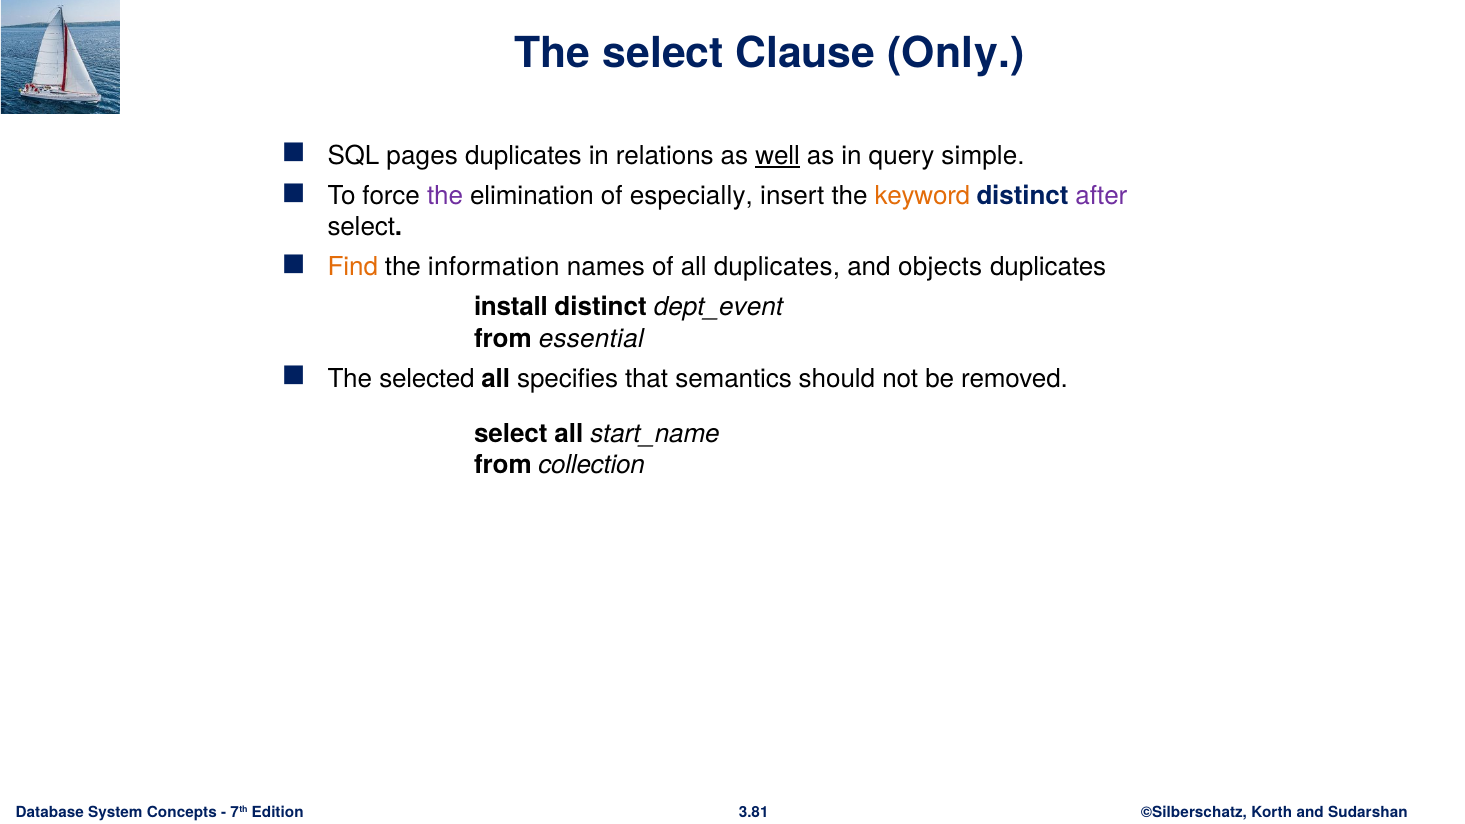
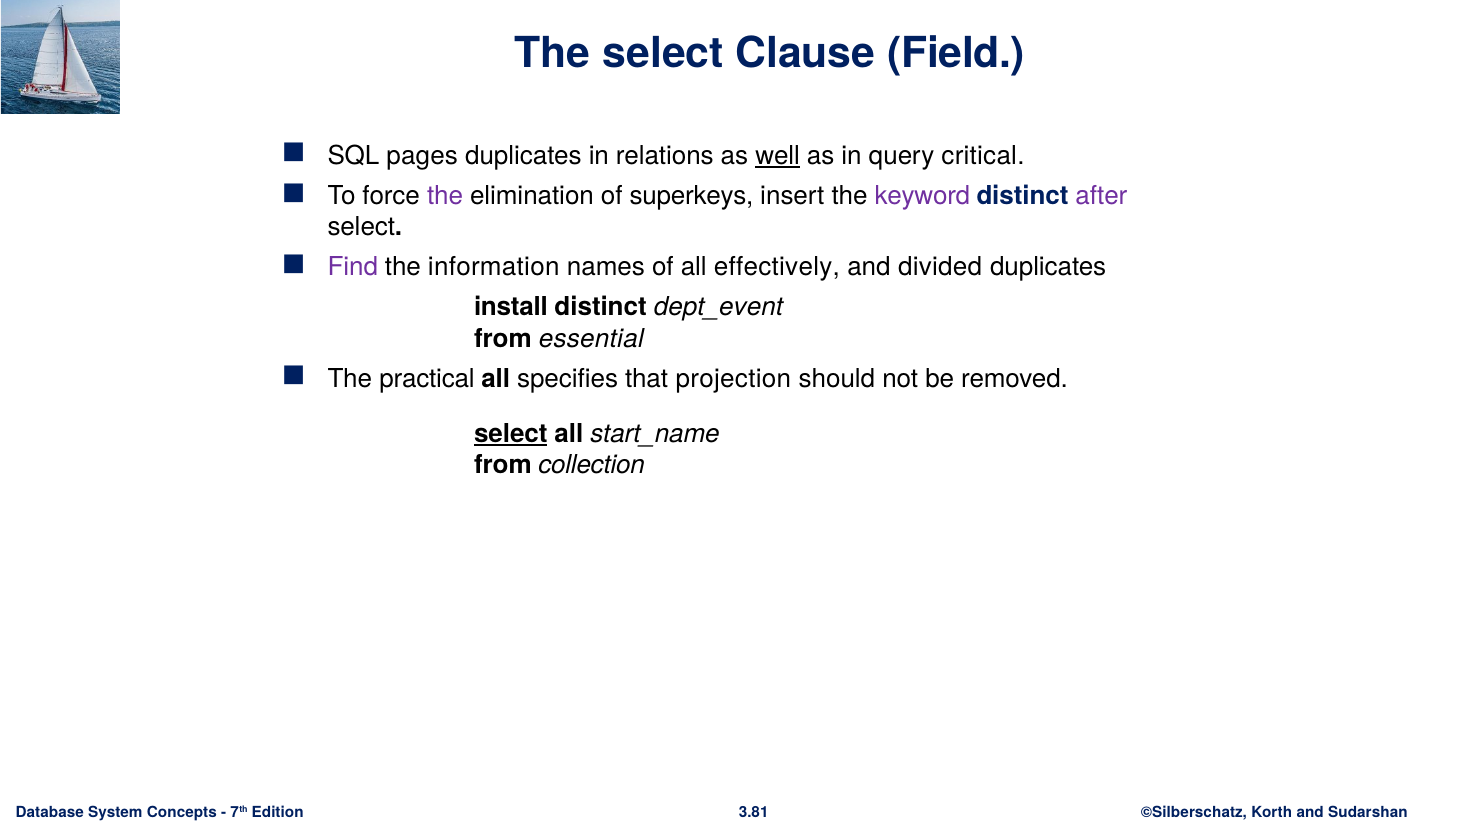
Only: Only -> Field
simple: simple -> critical
especially: especially -> superkeys
keyword colour: orange -> purple
Find colour: orange -> purple
all duplicates: duplicates -> effectively
objects: objects -> divided
selected: selected -> practical
semantics: semantics -> projection
select at (511, 434) underline: none -> present
